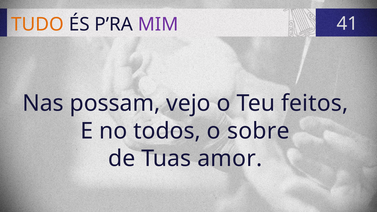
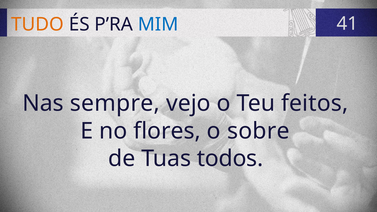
MIM colour: purple -> blue
possam: possam -> sempre
todos: todos -> flores
amor: amor -> todos
